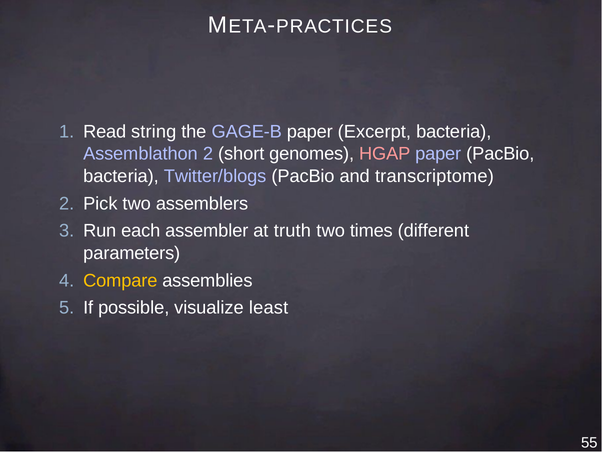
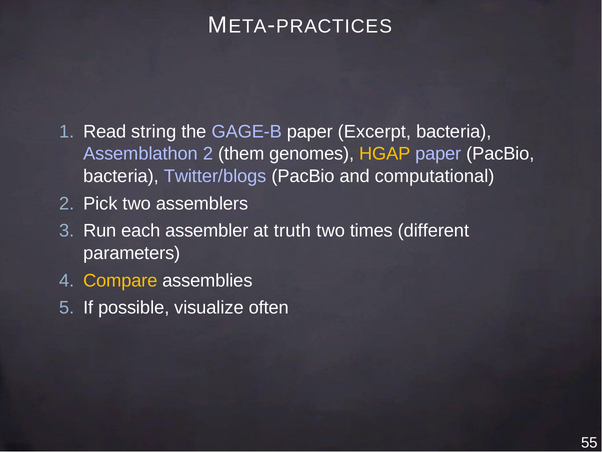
short: short -> them
HGAP colour: pink -> yellow
transcriptome: transcriptome -> computational
least: least -> often
